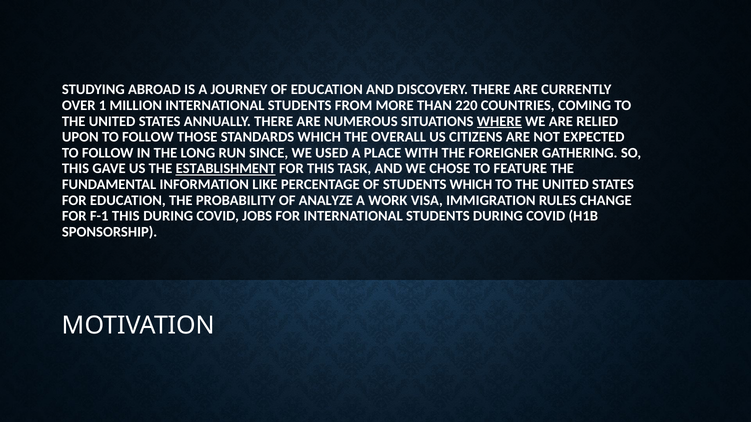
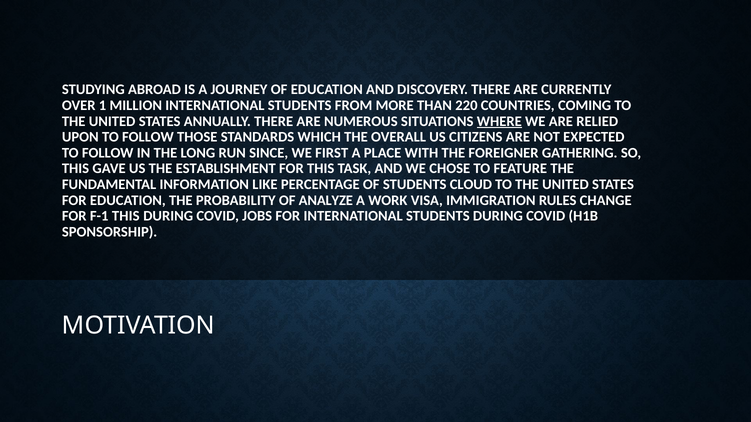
USED: USED -> FIRST
ESTABLISHMENT underline: present -> none
STUDENTS WHICH: WHICH -> CLOUD
